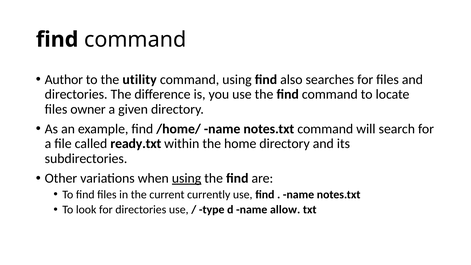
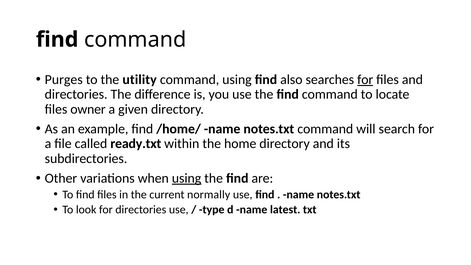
Author: Author -> Purges
for at (365, 80) underline: none -> present
currently: currently -> normally
allow: allow -> latest
